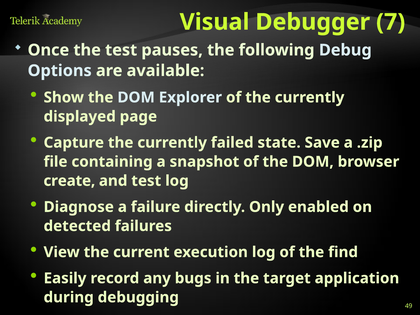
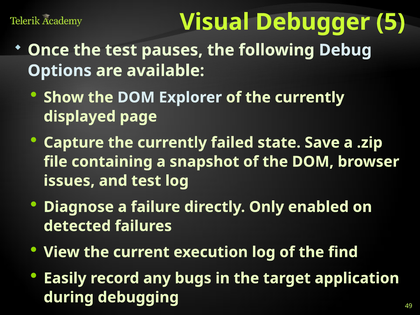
7: 7 -> 5
create: create -> issues
